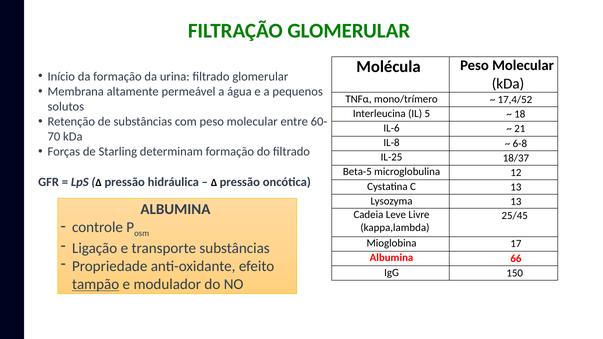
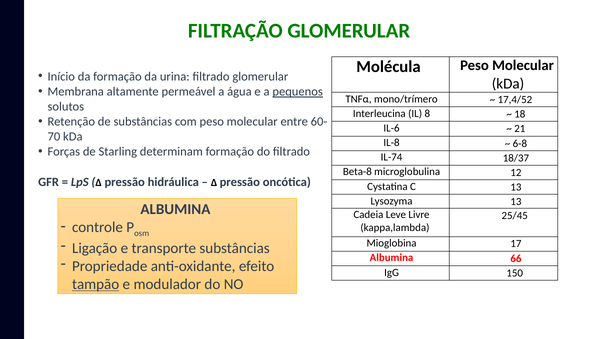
pequenos underline: none -> present
5: 5 -> 8
IL-25: IL-25 -> IL-74
Beta-5: Beta-5 -> Beta-8
